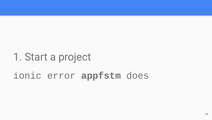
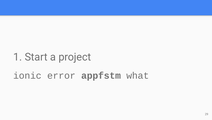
does: does -> what
